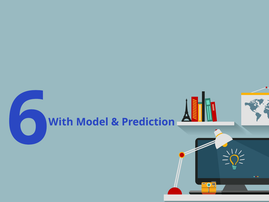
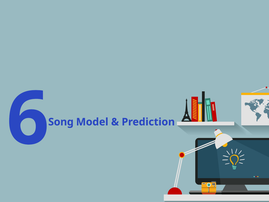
With: With -> Song
